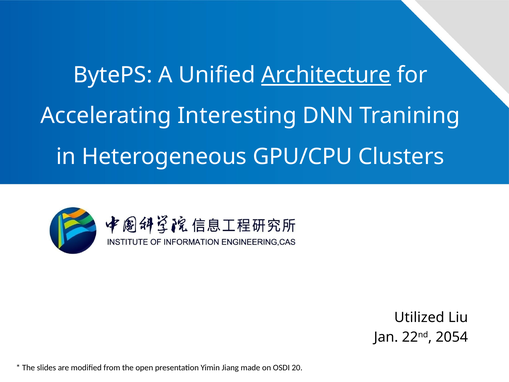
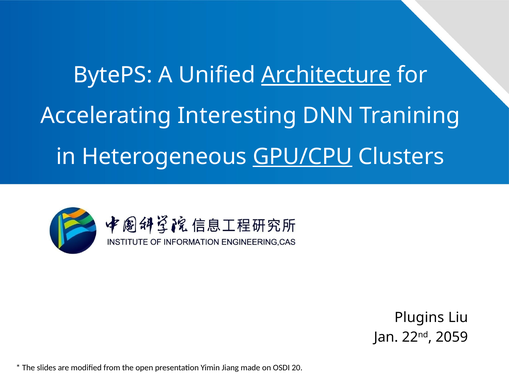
GPU/CPU underline: none -> present
Utilized: Utilized -> Plugins
2054: 2054 -> 2059
